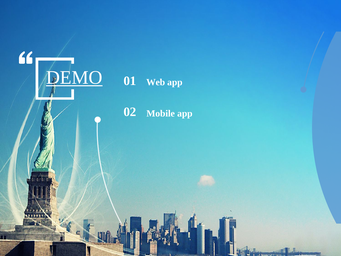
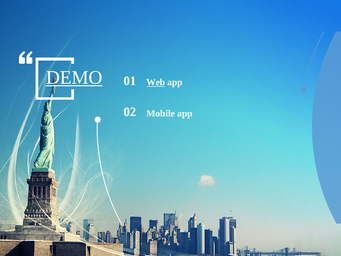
Web underline: none -> present
